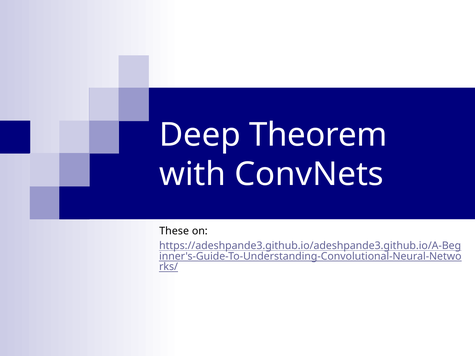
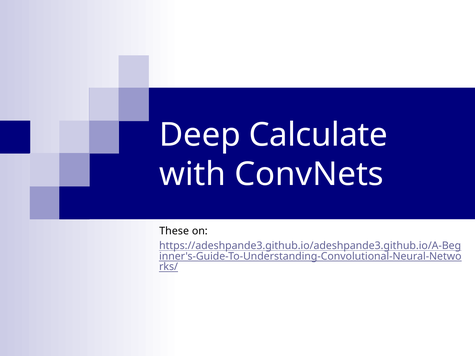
Theorem: Theorem -> Calculate
